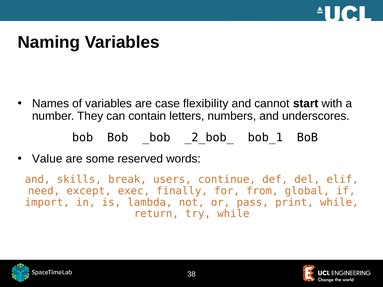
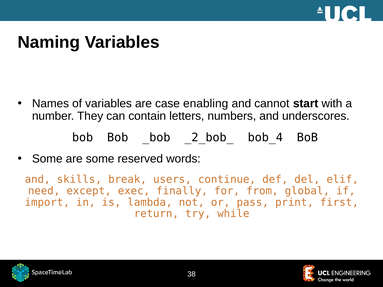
flexibility: flexibility -> enabling
bob_1: bob_1 -> bob_4
Value at (47, 159): Value -> Some
print while: while -> first
